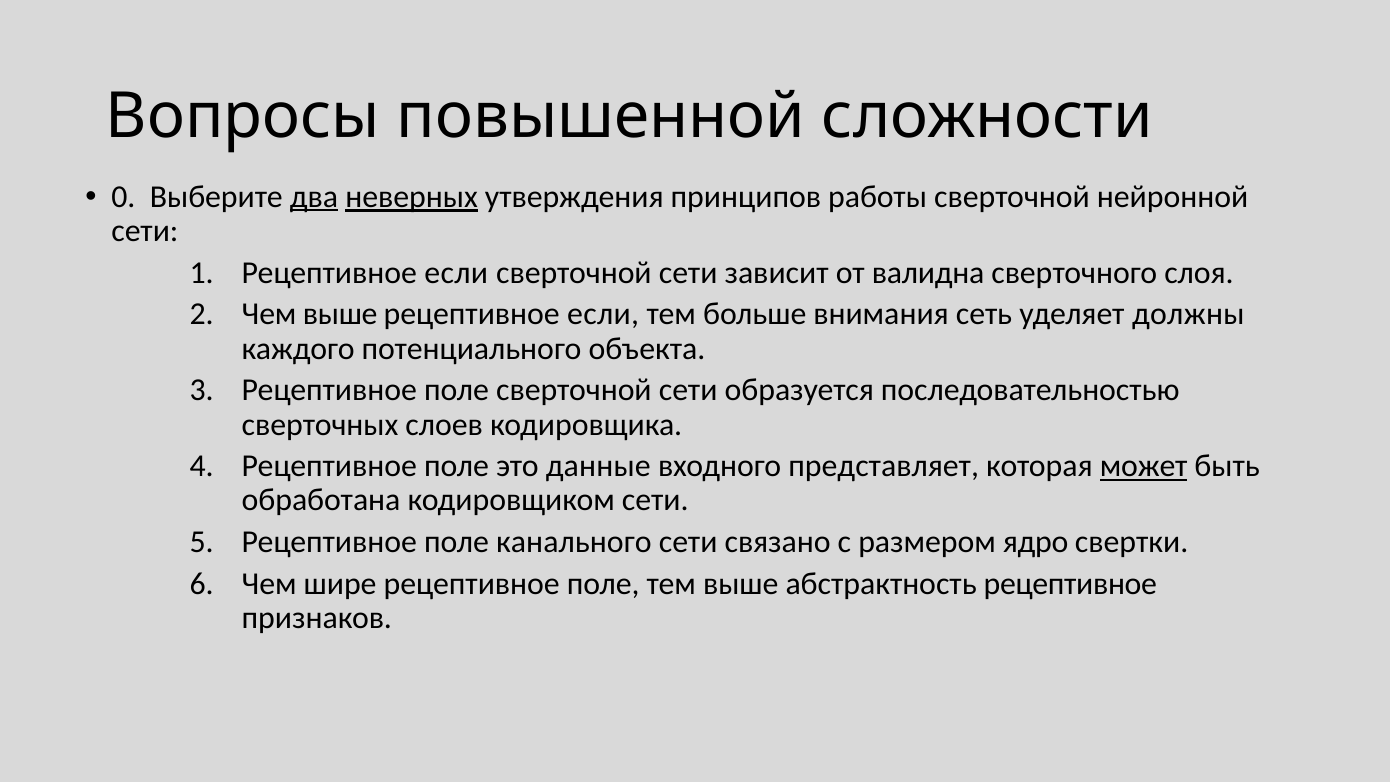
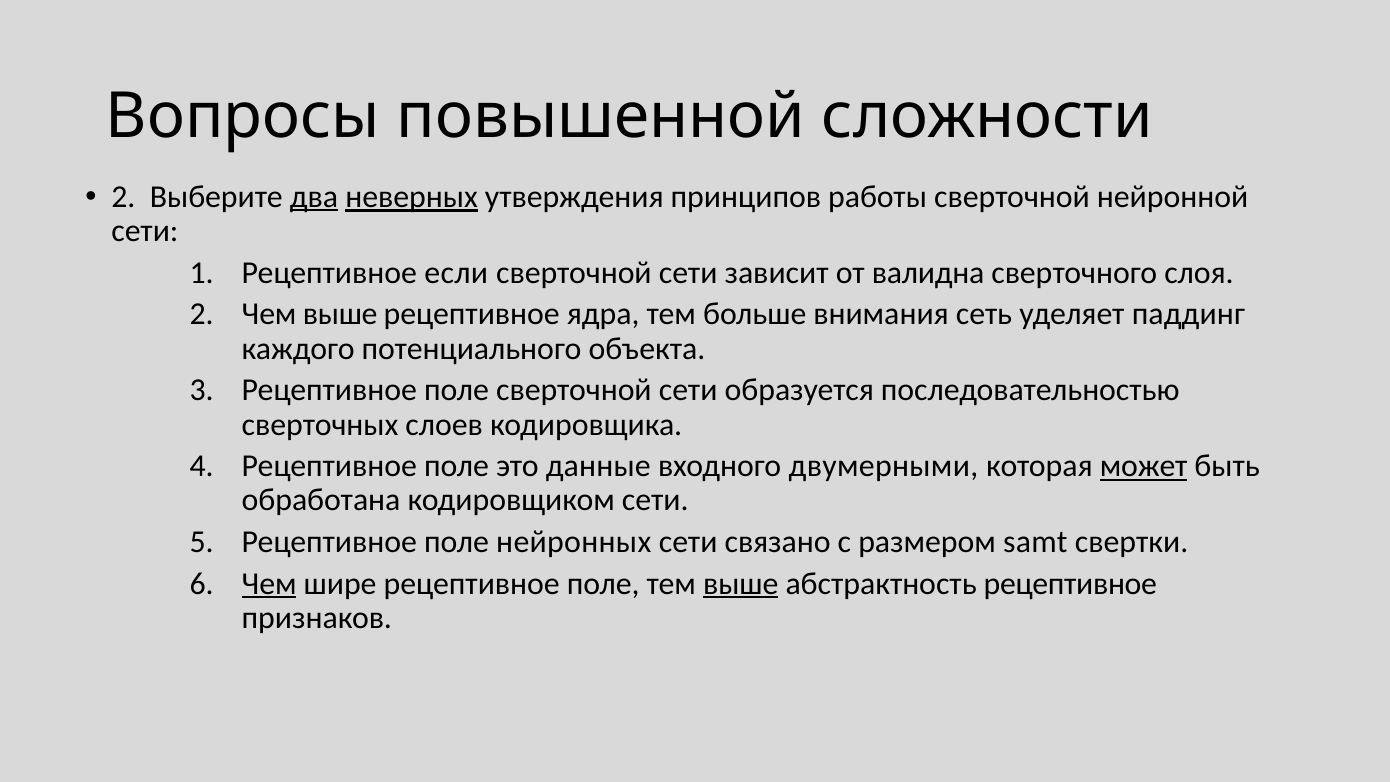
0 at (123, 197): 0 -> 2
если at (603, 314): если -> ядра
должны: должны -> паддинг
представляет: представляет -> двумерными
канального: канального -> нейронных
ядро: ядро -> samt
Чем at (269, 584) underline: none -> present
выше at (741, 584) underline: none -> present
